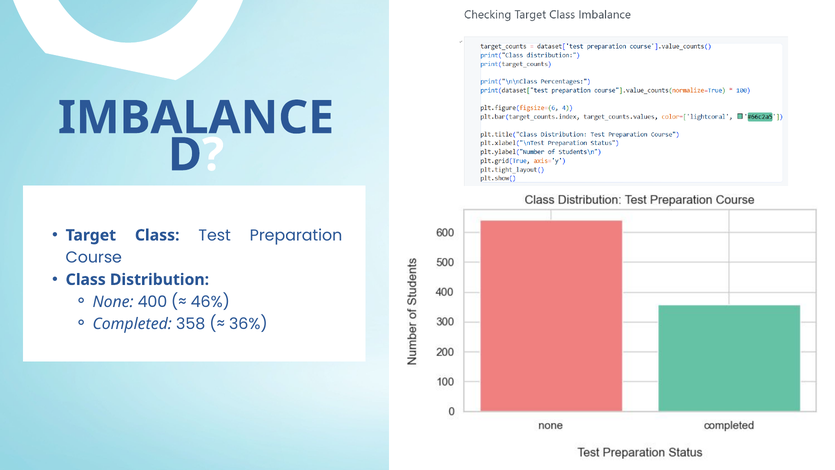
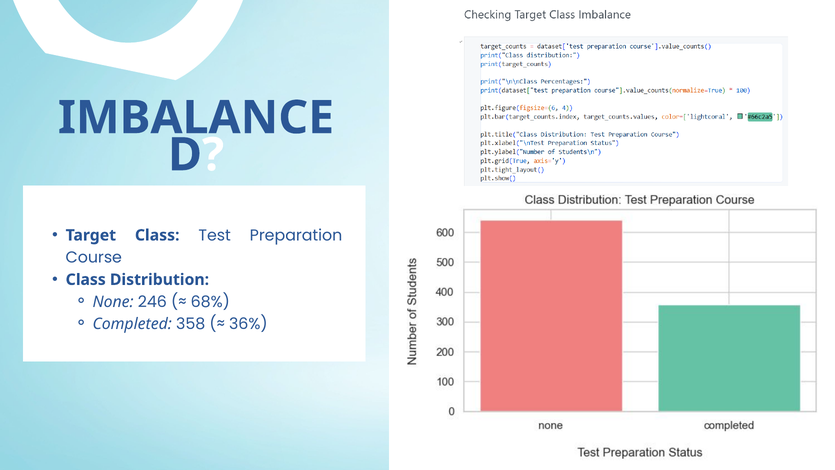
400: 400 -> 246
46%: 46% -> 68%
